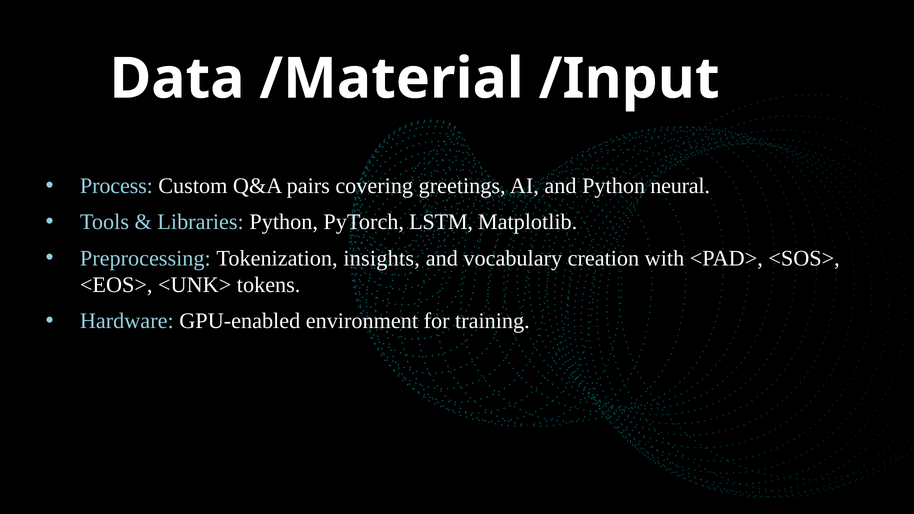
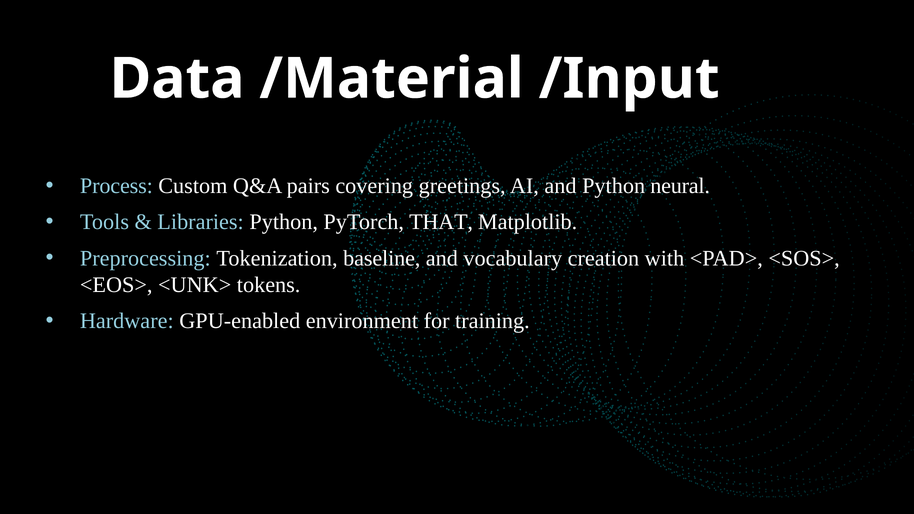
LSTM: LSTM -> THAT
insights: insights -> baseline
